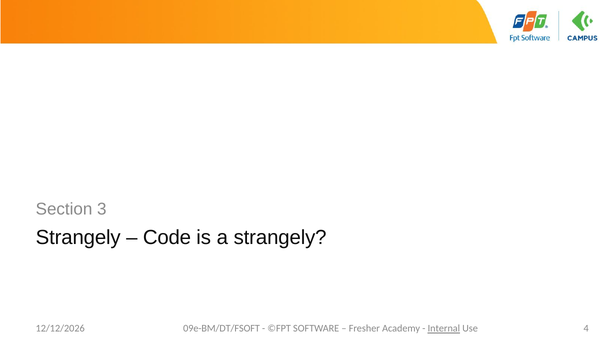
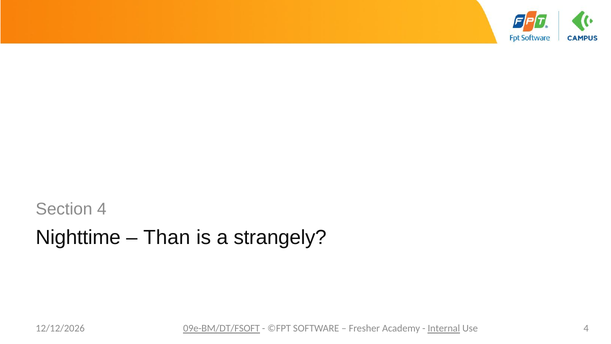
Section 3: 3 -> 4
Strangely at (78, 238): Strangely -> Nighttime
Code: Code -> Than
09e-BM/DT/FSOFT underline: none -> present
